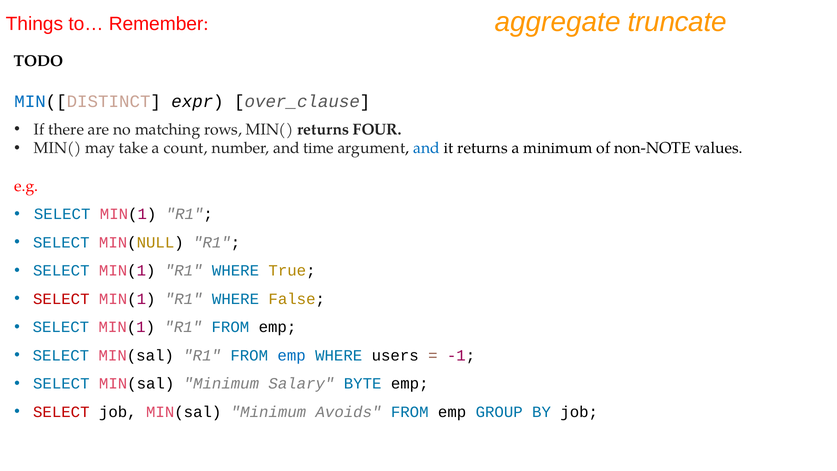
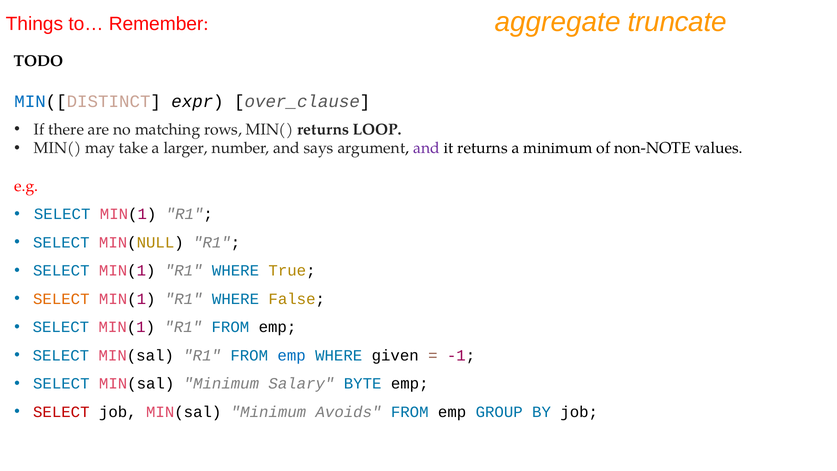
FOUR: FOUR -> LOOP
count: count -> larger
time: time -> says
and at (427, 148) colour: blue -> purple
SELECT at (61, 299) colour: red -> orange
users: users -> given
